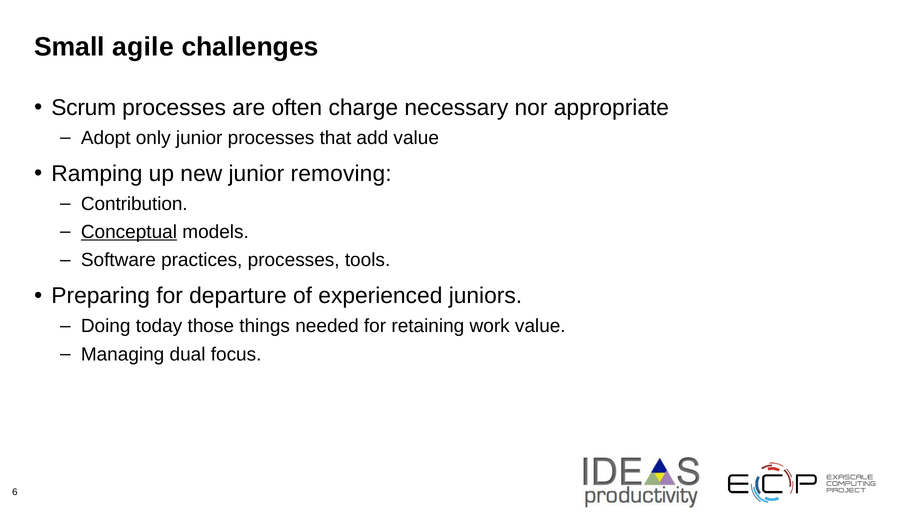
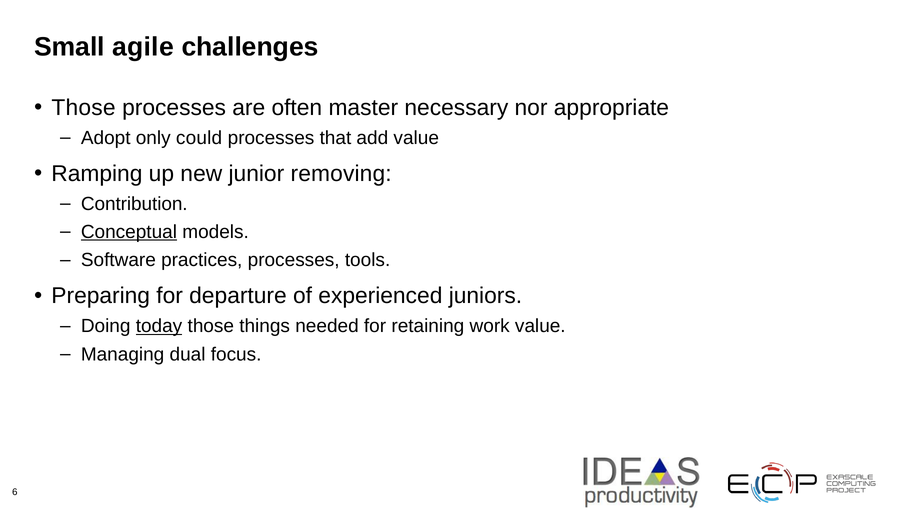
Scrum at (84, 107): Scrum -> Those
charge: charge -> master
only junior: junior -> could
today underline: none -> present
